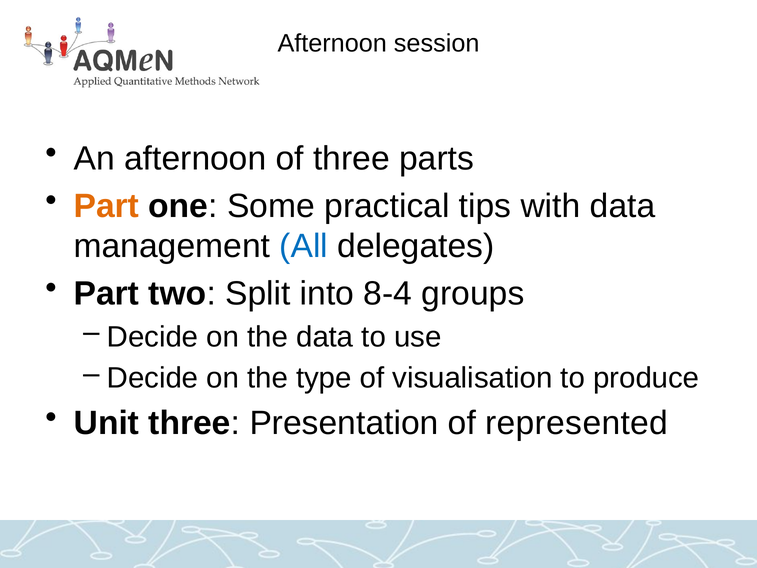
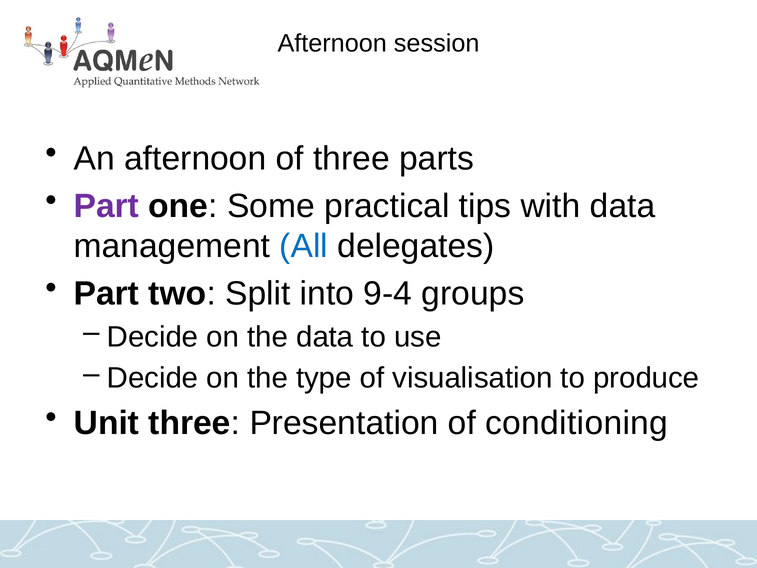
Part at (106, 206) colour: orange -> purple
8-4: 8-4 -> 9-4
represented: represented -> conditioning
